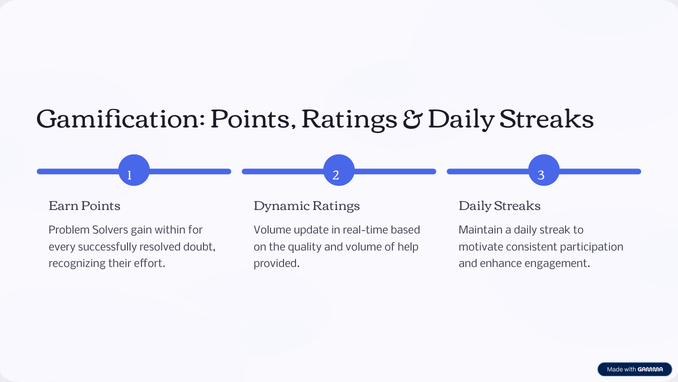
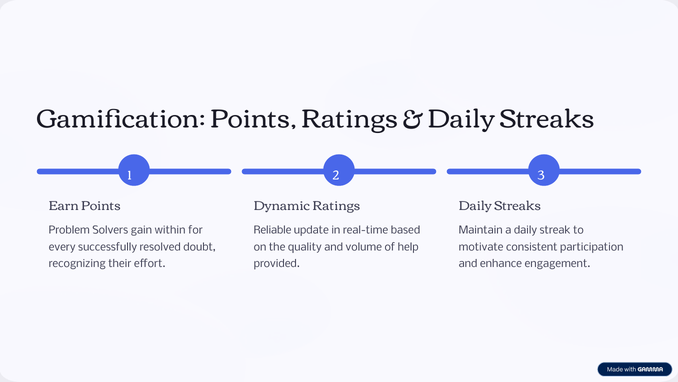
Volume at (272, 230): Volume -> Reliable
